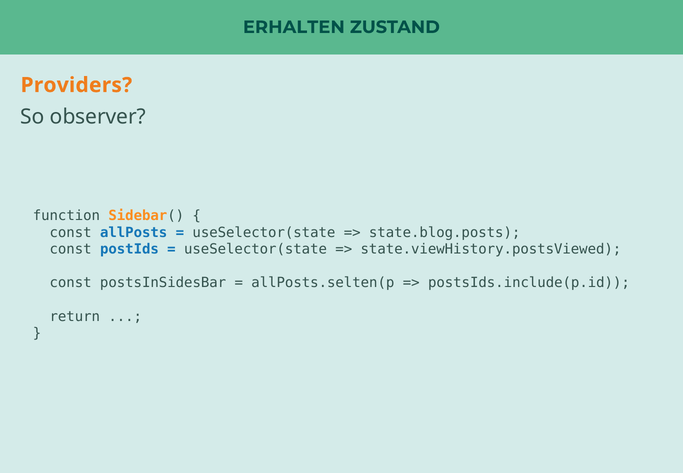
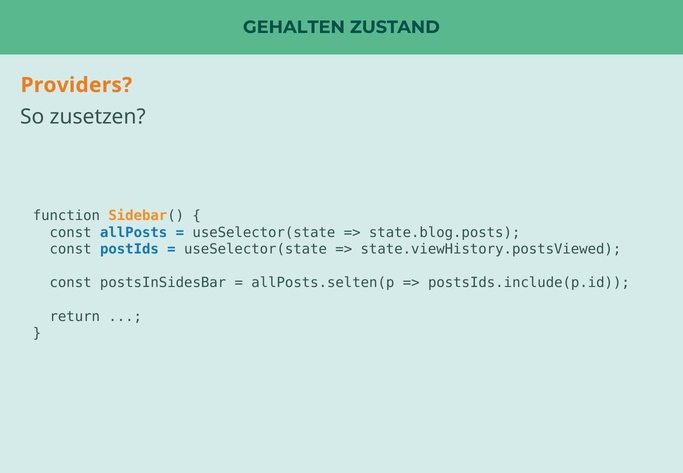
ERHALTEN: ERHALTEN -> GEHALTEN
observer: observer -> zusetzen
